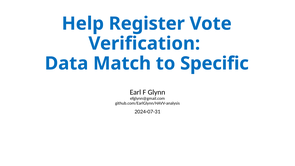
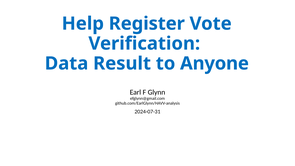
Match: Match -> Result
Specific: Specific -> Anyone
